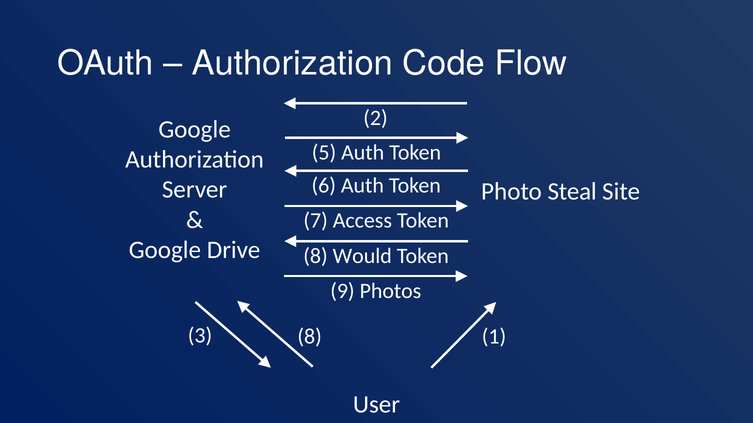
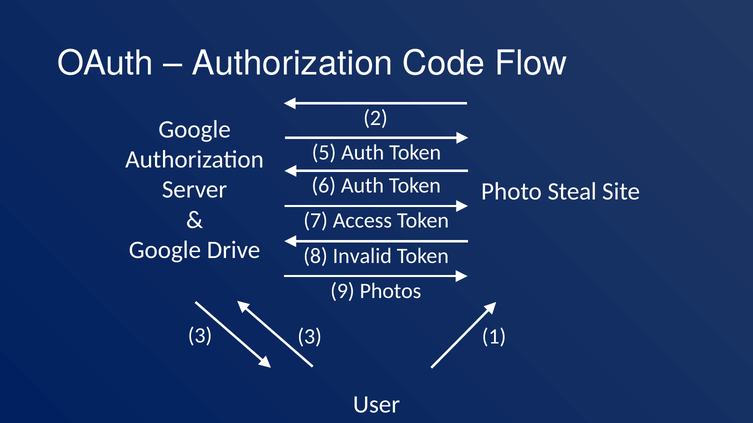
Would: Would -> Invalid
3 8: 8 -> 3
